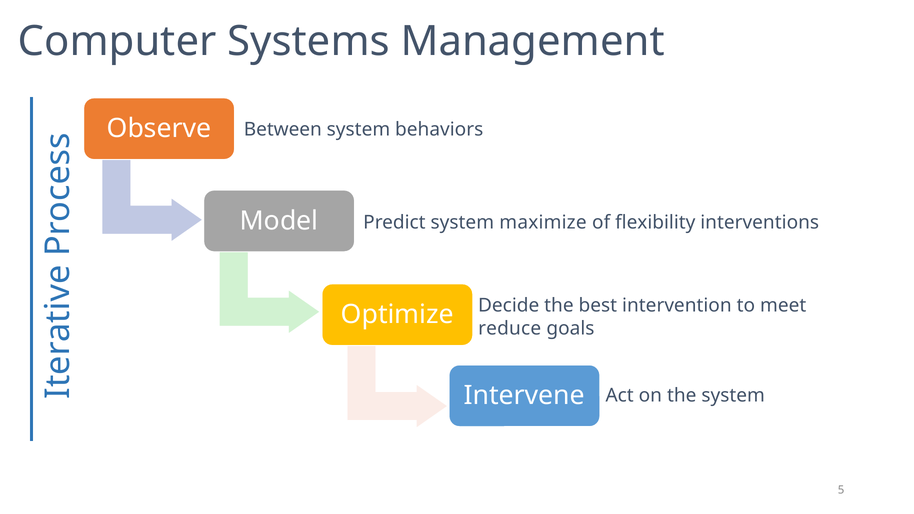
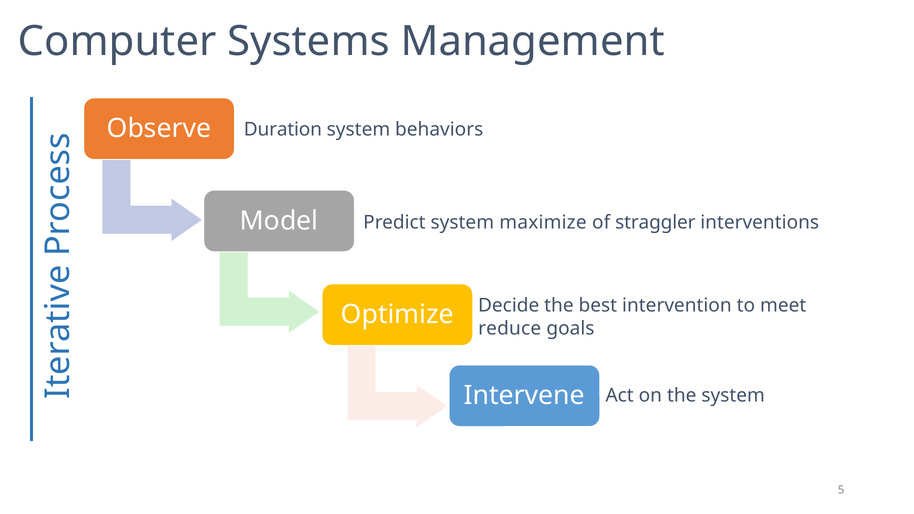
Between: Between -> Duration
flexibility: flexibility -> straggler
